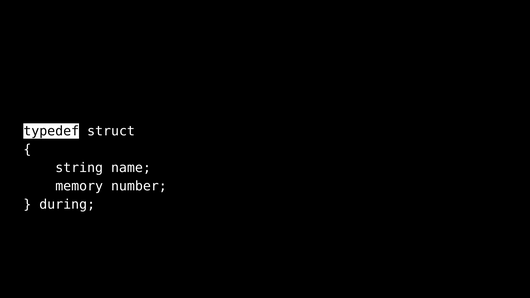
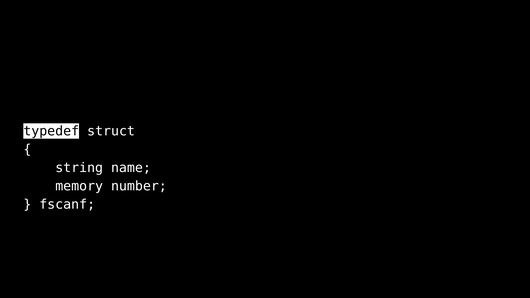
during: during -> fscanf
